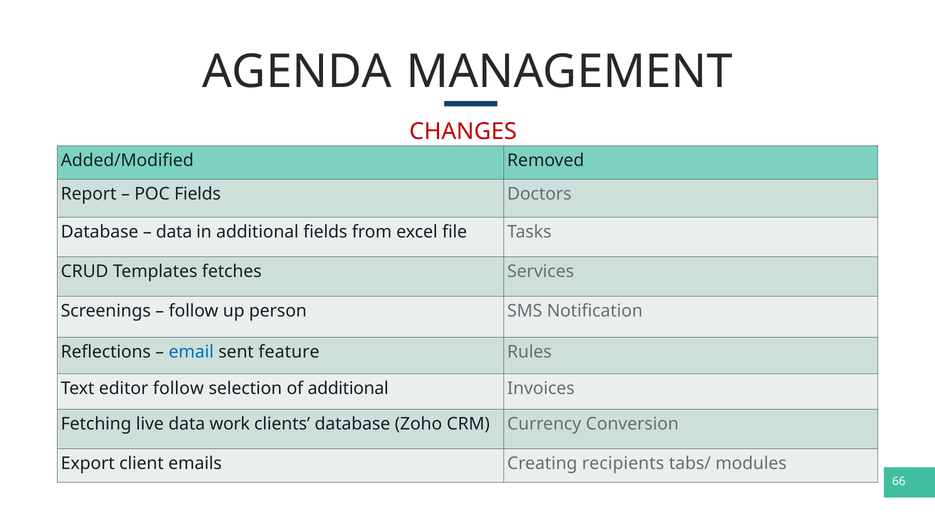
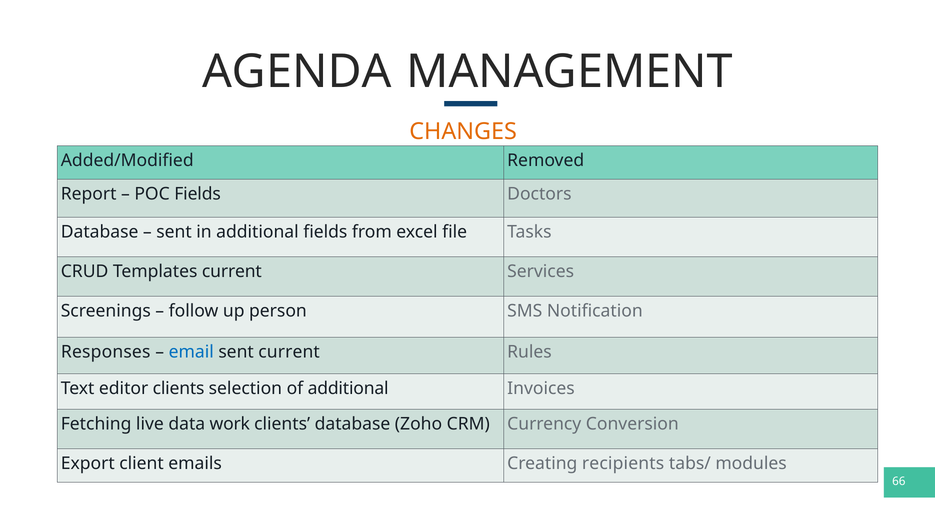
CHANGES colour: red -> orange
data at (174, 232): data -> sent
Templates fetches: fetches -> current
Reflections: Reflections -> Responses
sent feature: feature -> current
editor follow: follow -> clients
